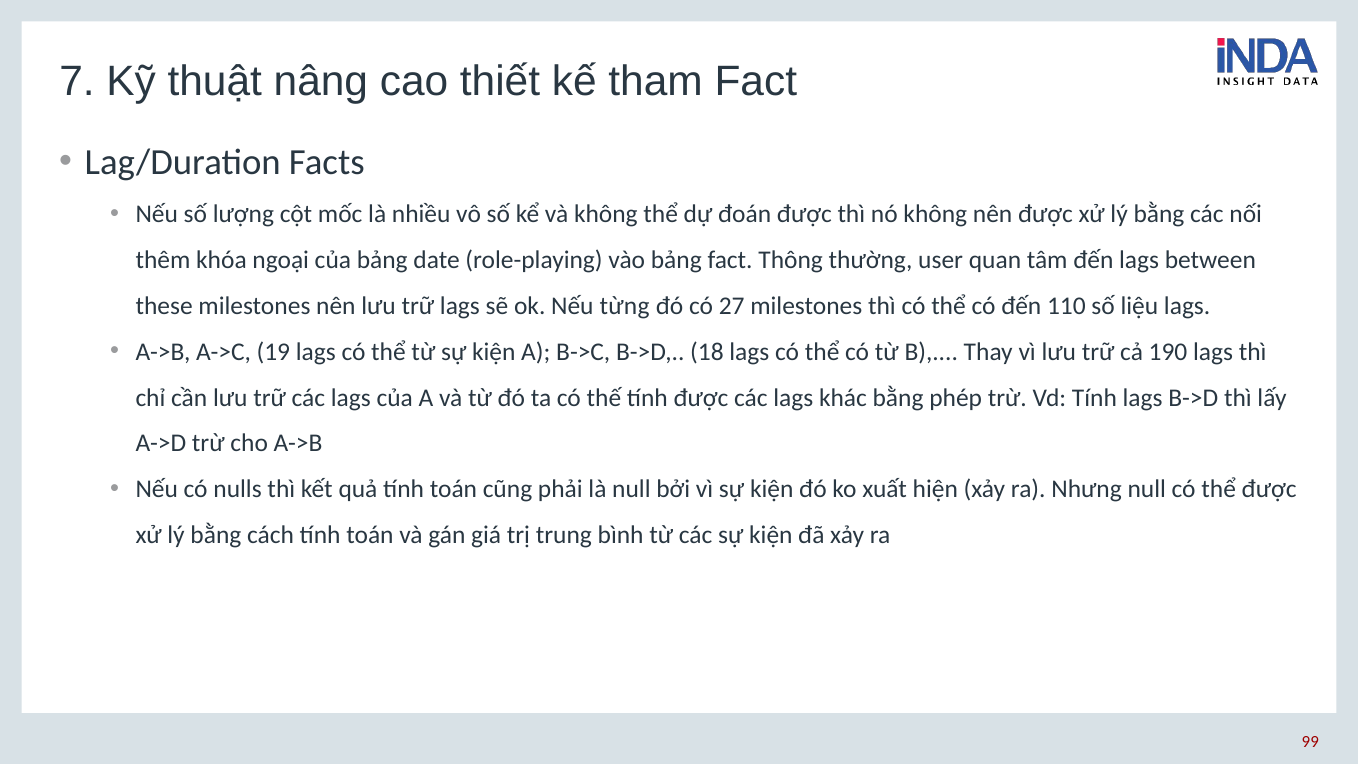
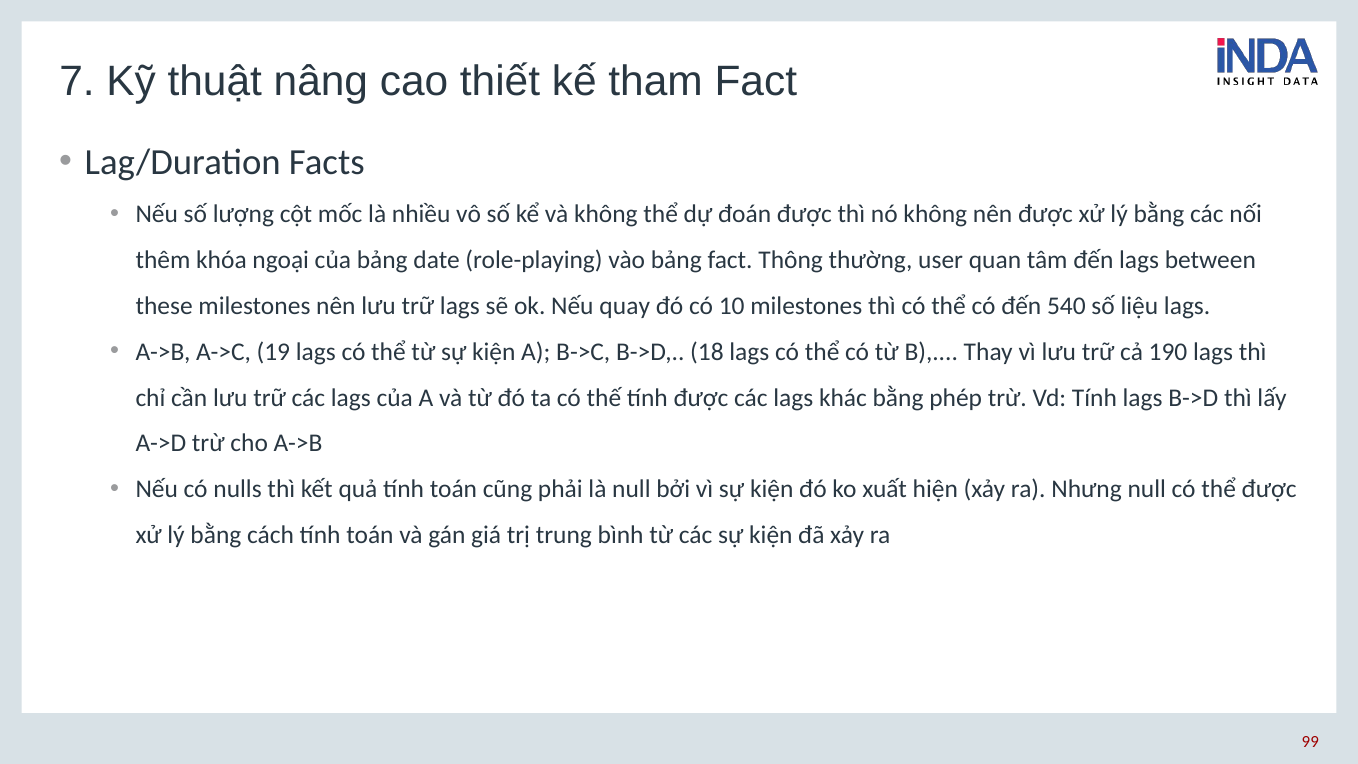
từng: từng -> quay
27: 27 -> 10
110: 110 -> 540
